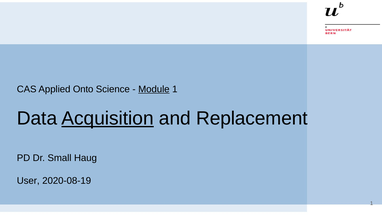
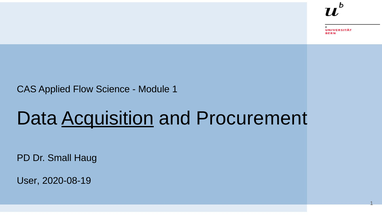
Onto: Onto -> Flow
Module underline: present -> none
Replacement: Replacement -> Procurement
